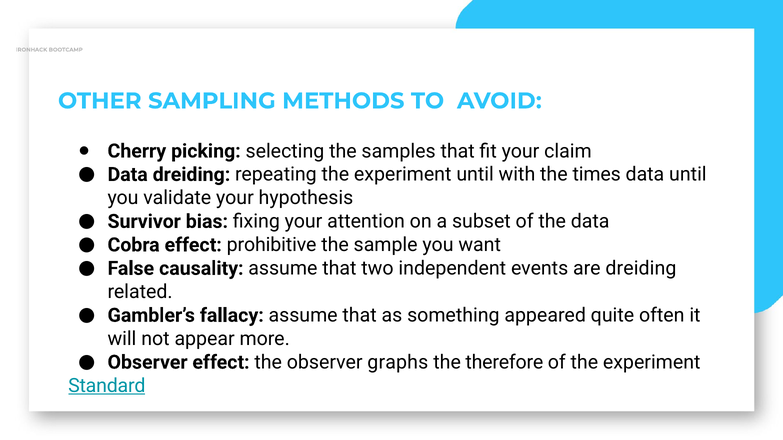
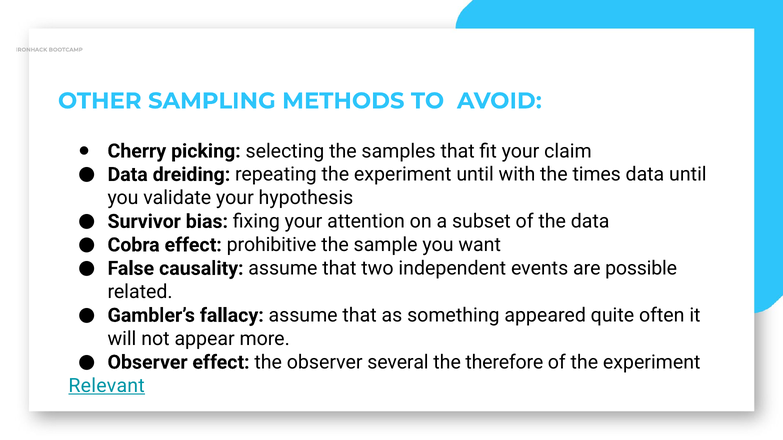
are dreiding: dreiding -> possible
graphs: graphs -> several
Standard: Standard -> Relevant
